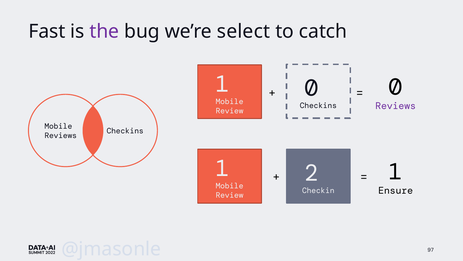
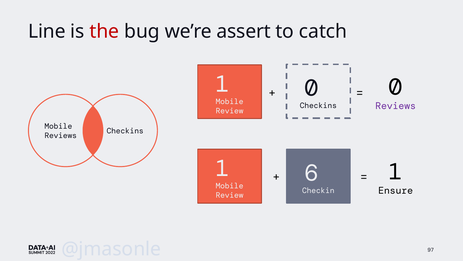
Fast: Fast -> Line
the colour: purple -> red
select: select -> assert
2: 2 -> 6
